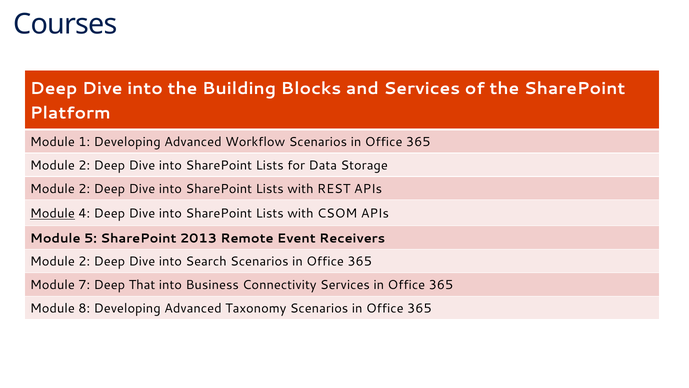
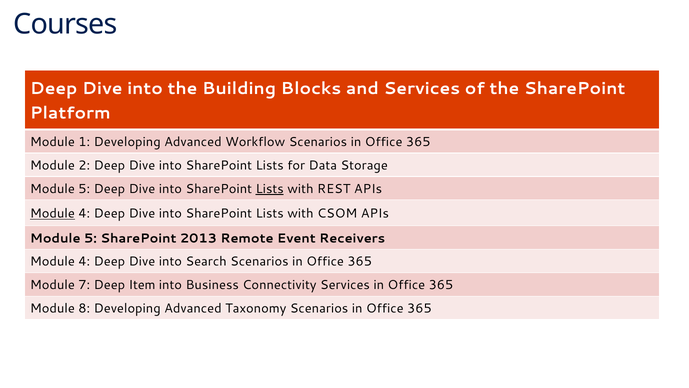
2 at (84, 189): 2 -> 5
Lists at (270, 189) underline: none -> present
2 at (84, 261): 2 -> 4
That: That -> Item
